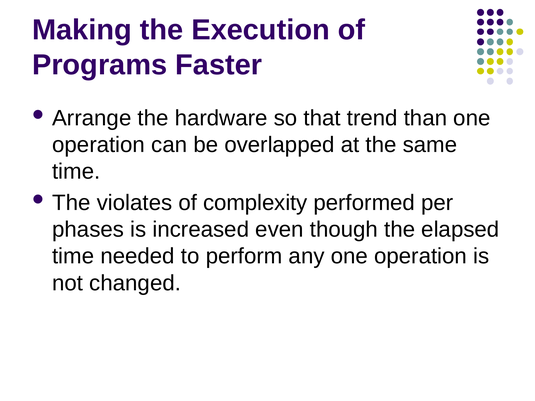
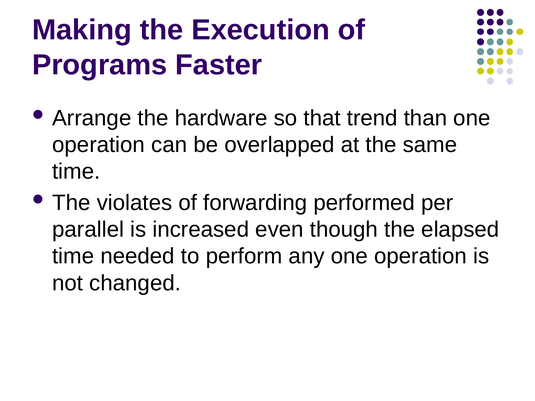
complexity: complexity -> forwarding
phases: phases -> parallel
